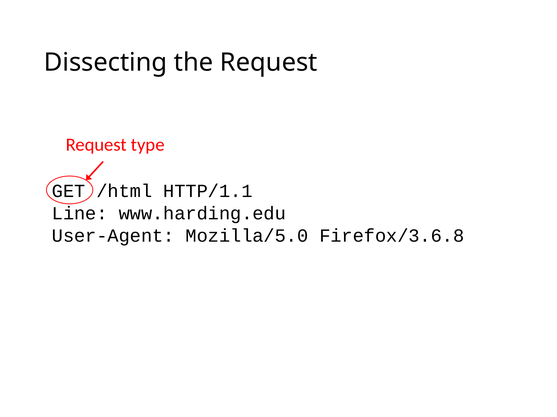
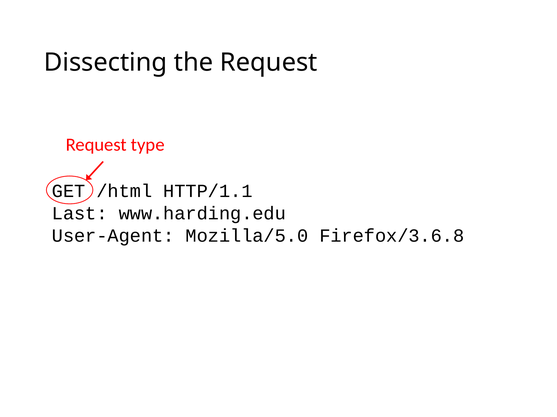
Line: Line -> Last
